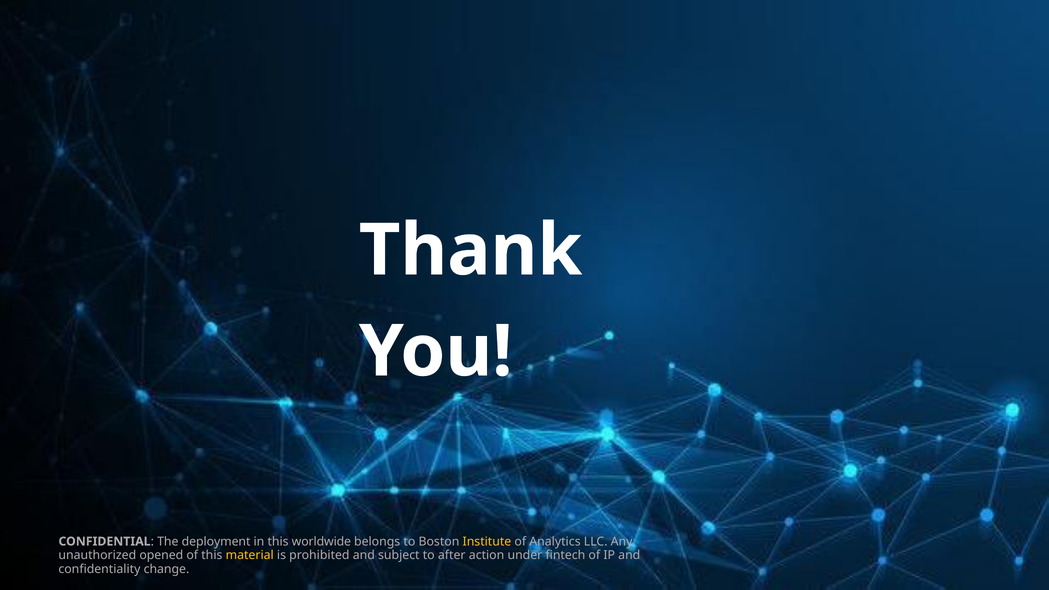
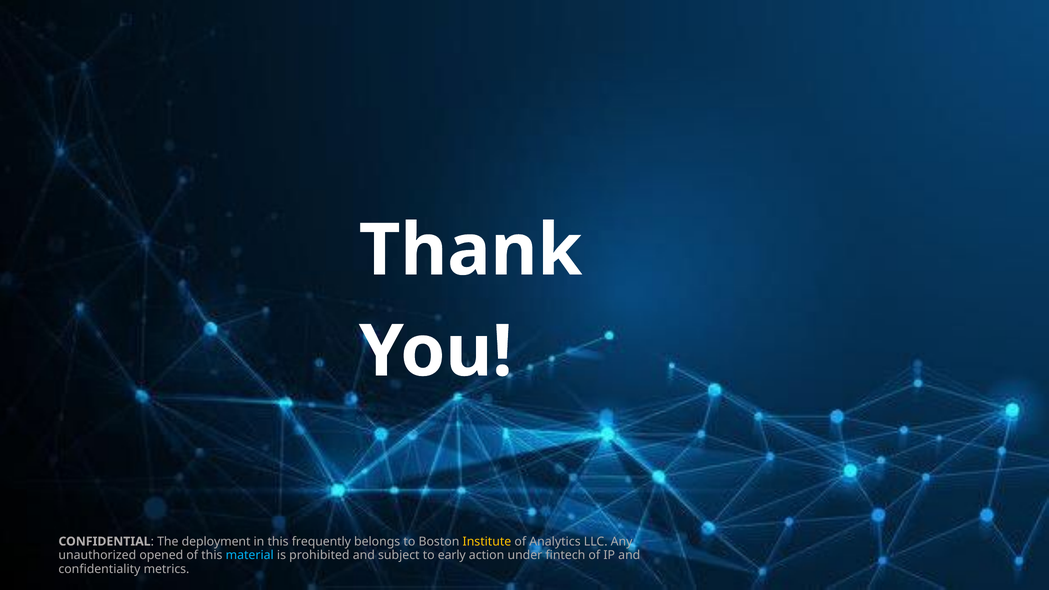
worldwide: worldwide -> frequently
material colour: yellow -> light blue
after: after -> early
change: change -> metrics
